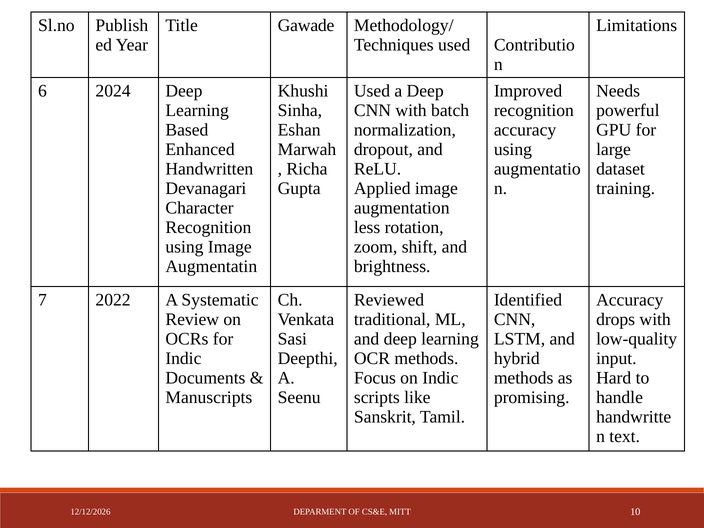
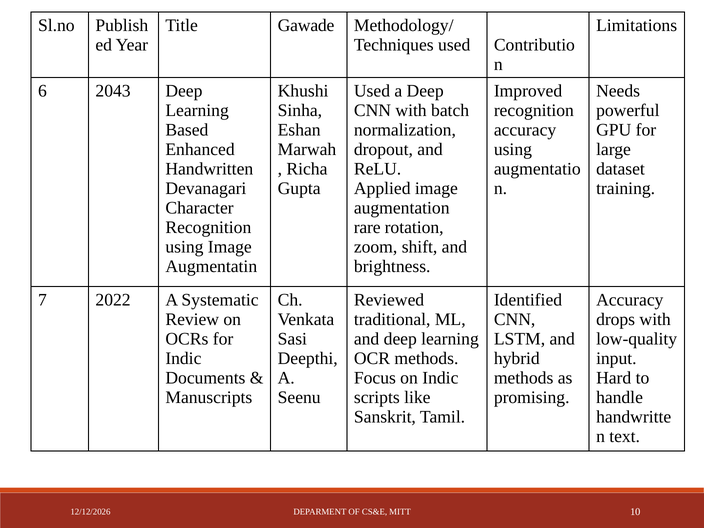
2024: 2024 -> 2043
less: less -> rare
